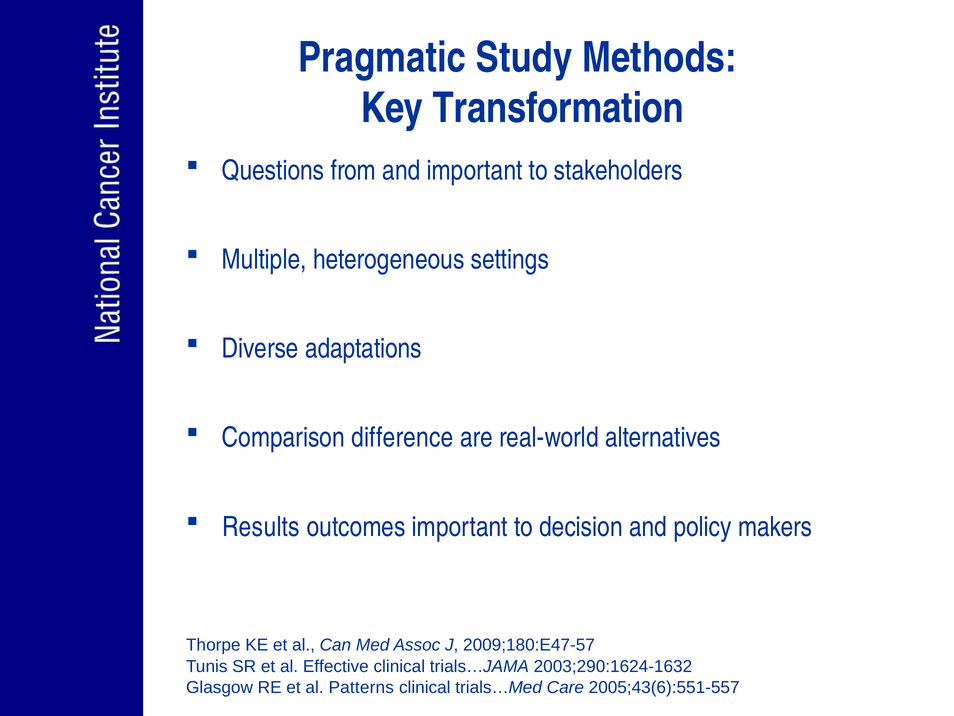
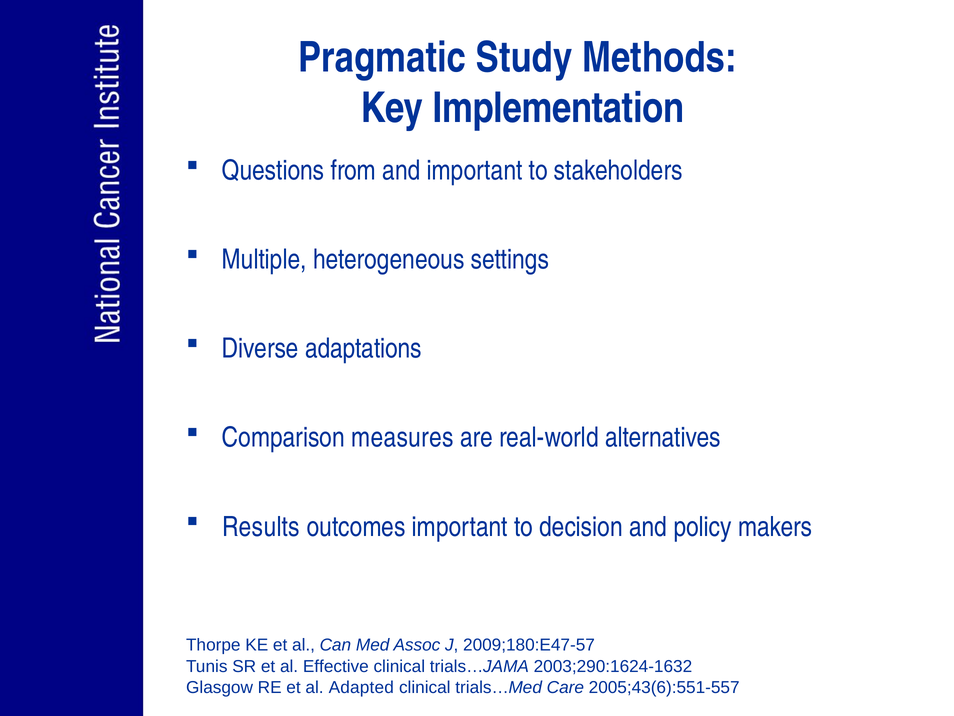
Transformation: Transformation -> Implementation
difference: difference -> measures
Patterns: Patterns -> Adapted
